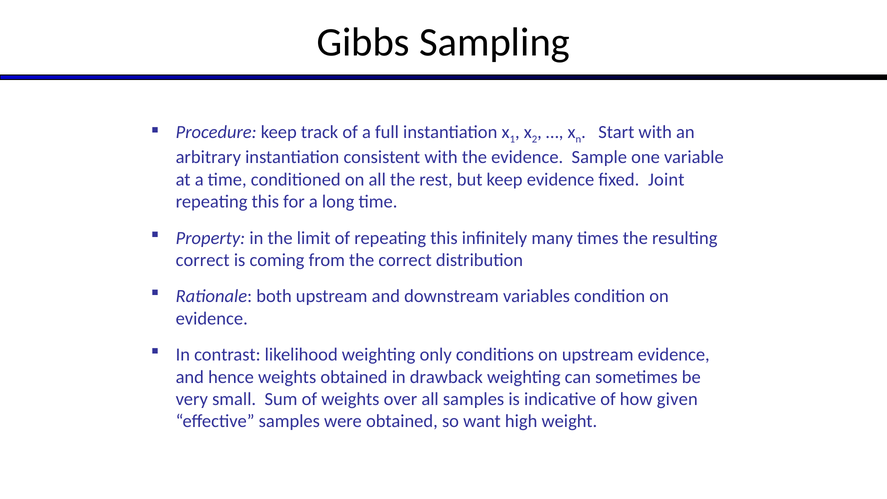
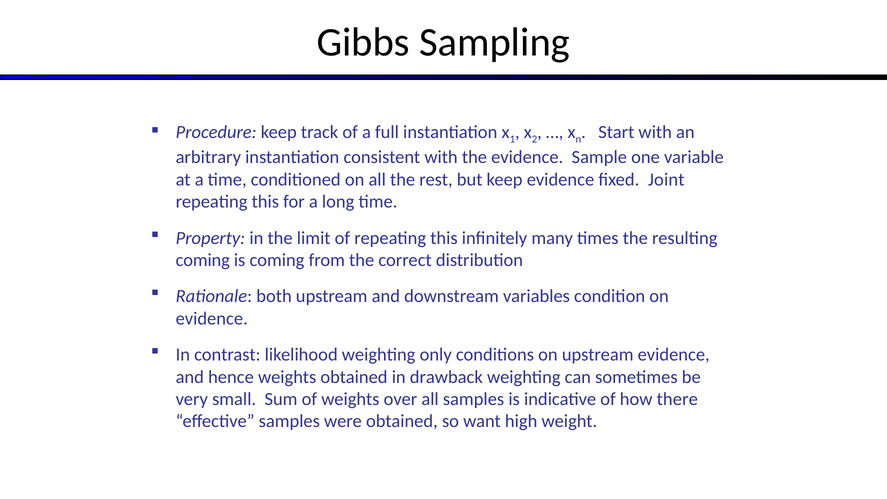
correct at (203, 260): correct -> coming
given: given -> there
